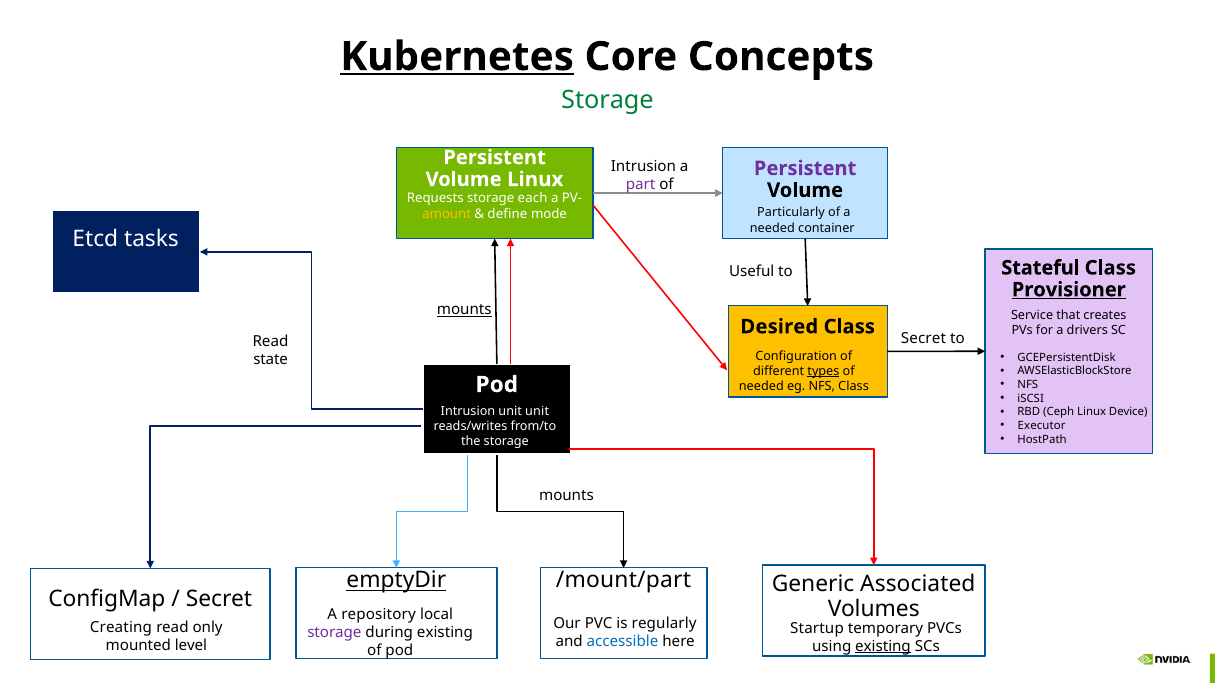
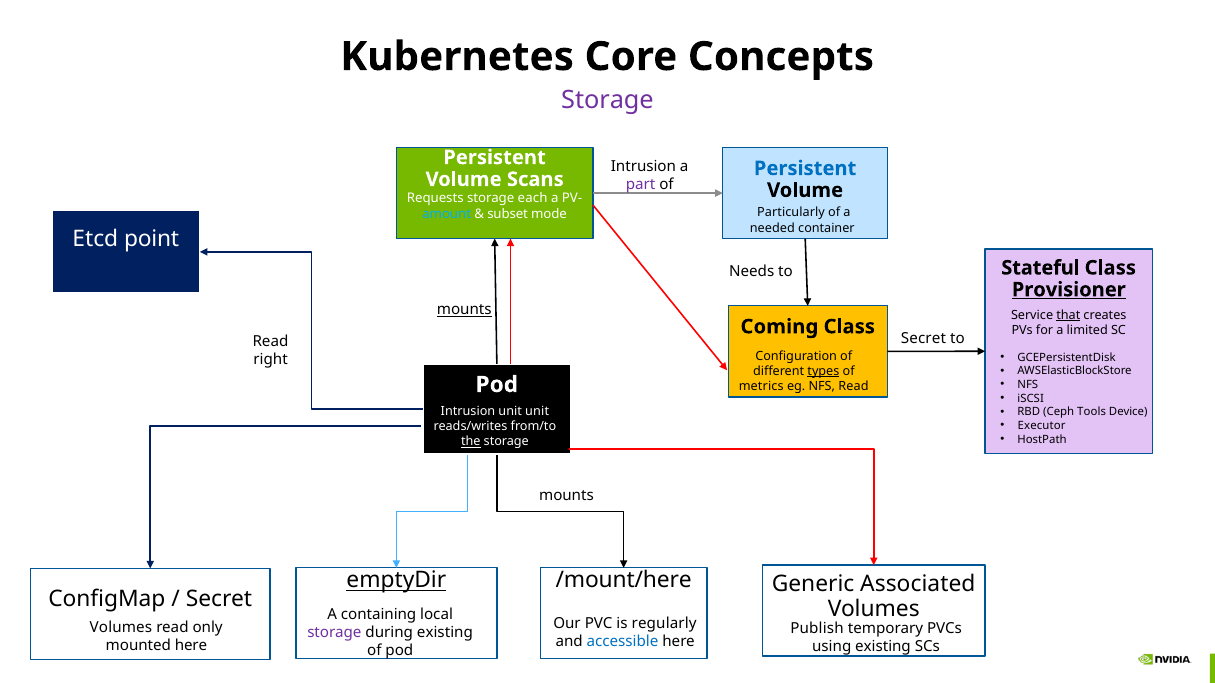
Kubernetes underline: present -> none
Storage at (608, 101) colour: green -> purple
Persistent at (805, 169) colour: purple -> blue
Volume Linux: Linux -> Scans
amount colour: yellow -> light blue
define: define -> subset
tasks: tasks -> point
Useful: Useful -> Needs
that underline: none -> present
Desired: Desired -> Coming
drivers: drivers -> limited
state: state -> right
needed at (761, 387): needed -> metrics
NFS Class: Class -> Read
Ceph Linux: Linux -> Tools
the underline: none -> present
/mount/part: /mount/part -> /mount/here
repository: repository -> containing
Creating at (121, 628): Creating -> Volumes
Startup: Startup -> Publish
mounted level: level -> here
existing at (883, 647) underline: present -> none
